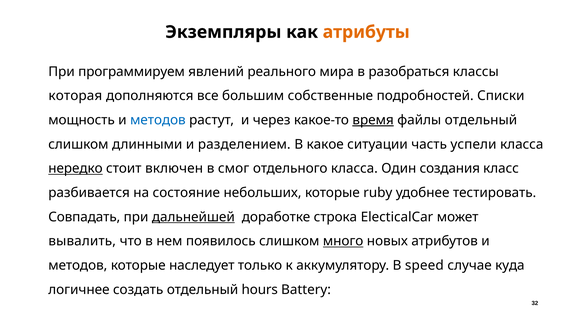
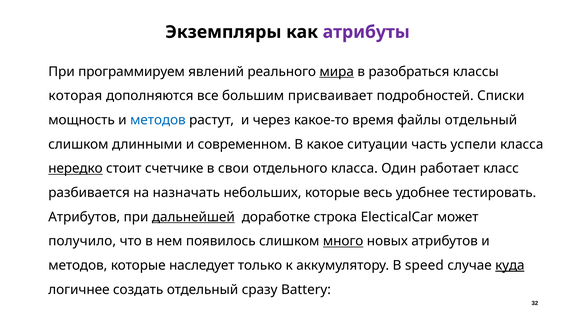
атрибуты colour: orange -> purple
мира underline: none -> present
собственные: собственные -> присваивает
время underline: present -> none
разделением: разделением -> современном
включен: включен -> счетчике
смог: смог -> свои
создания: создания -> работает
состояние: состояние -> назначать
ruby: ruby -> весь
Совпадать at (84, 217): Совпадать -> Атрибутов
вывалить: вывалить -> получило
куда underline: none -> present
hours: hours -> сразу
